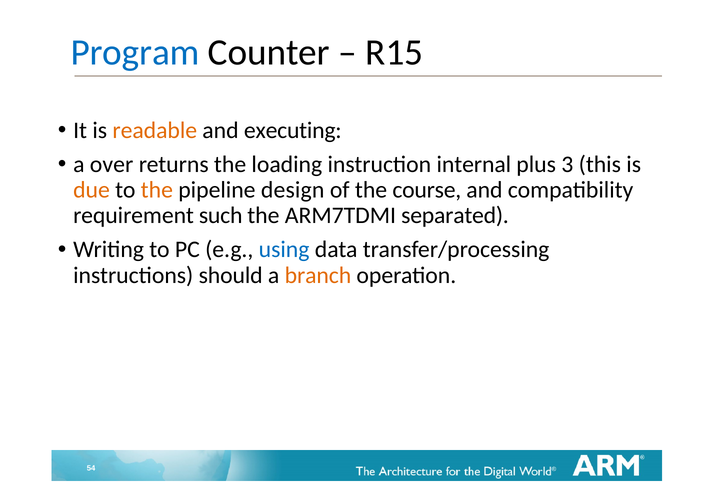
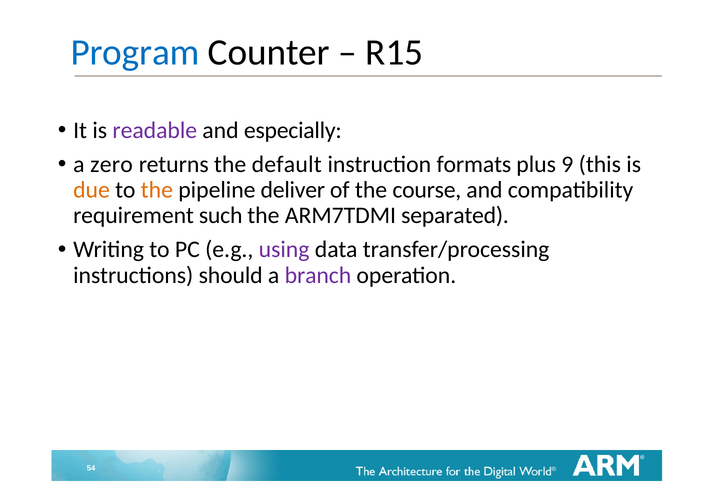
readable colour: orange -> purple
executing: executing -> especially
over: over -> zero
loading: loading -> default
internal: internal -> formats
3: 3 -> 9
design: design -> deliver
using colour: blue -> purple
branch colour: orange -> purple
